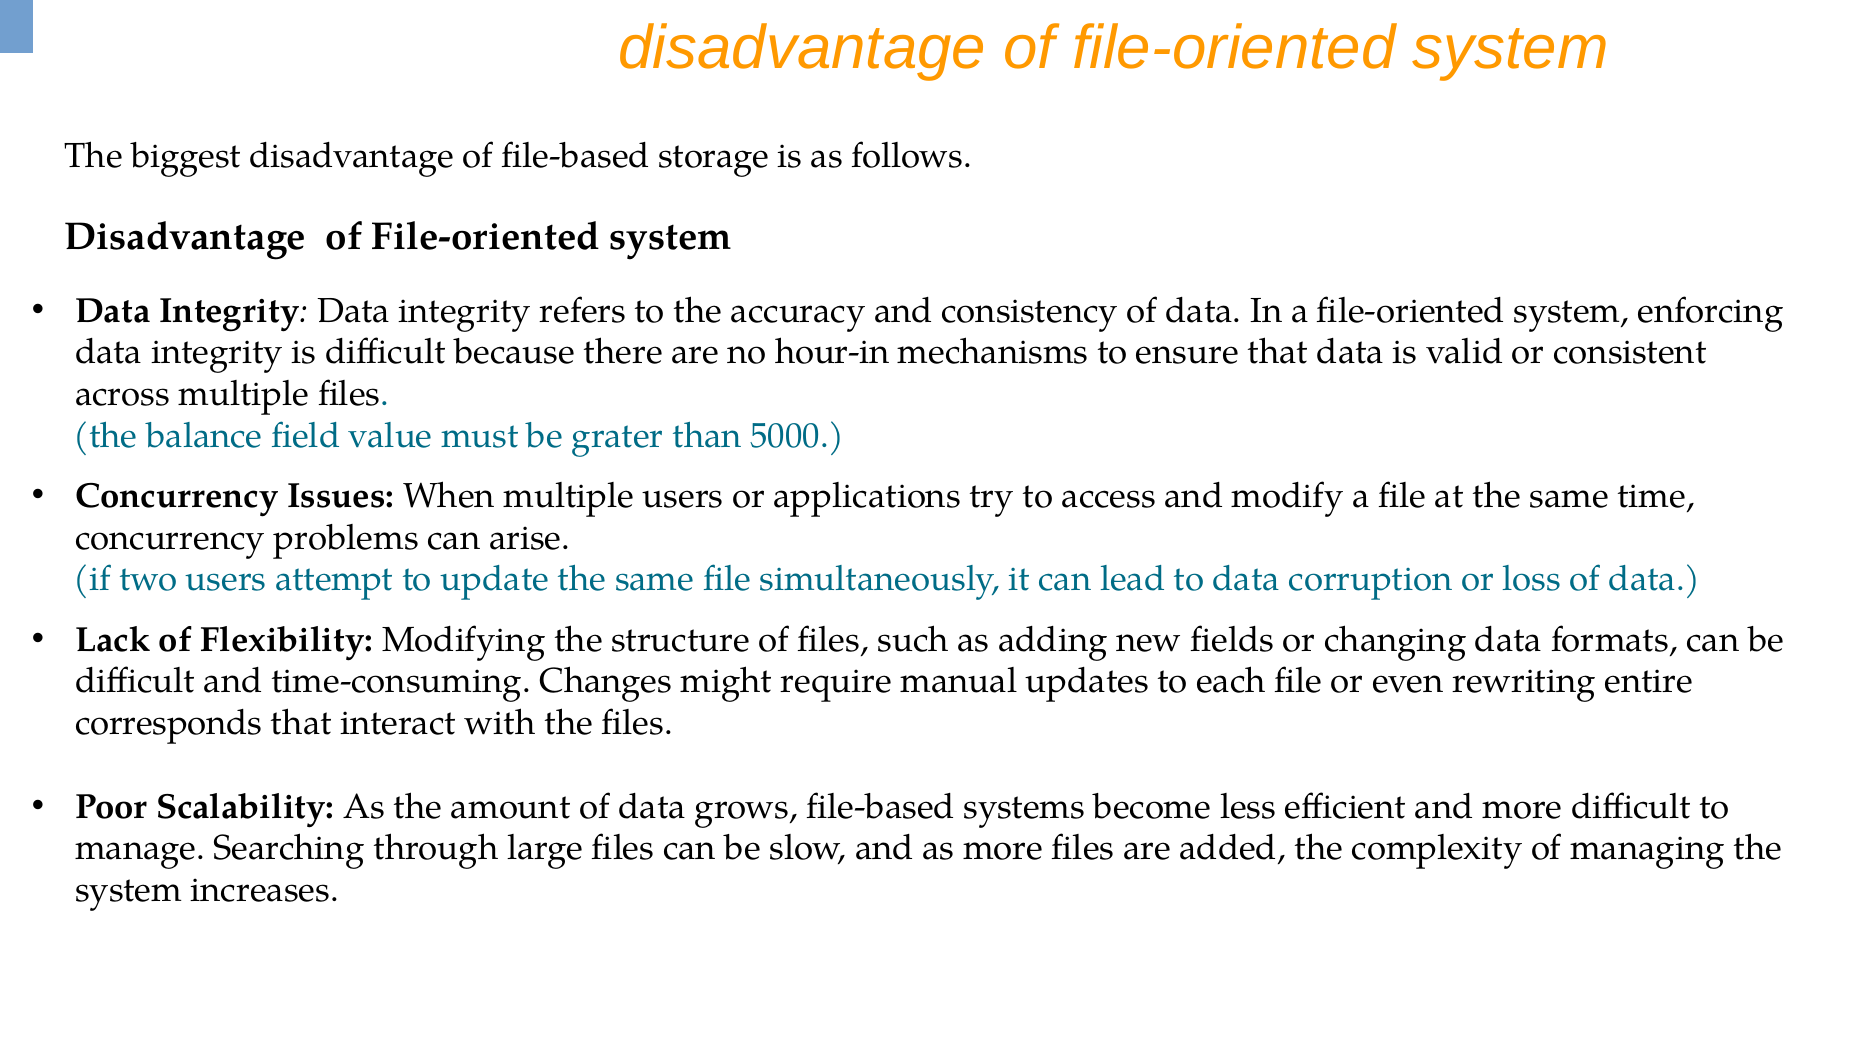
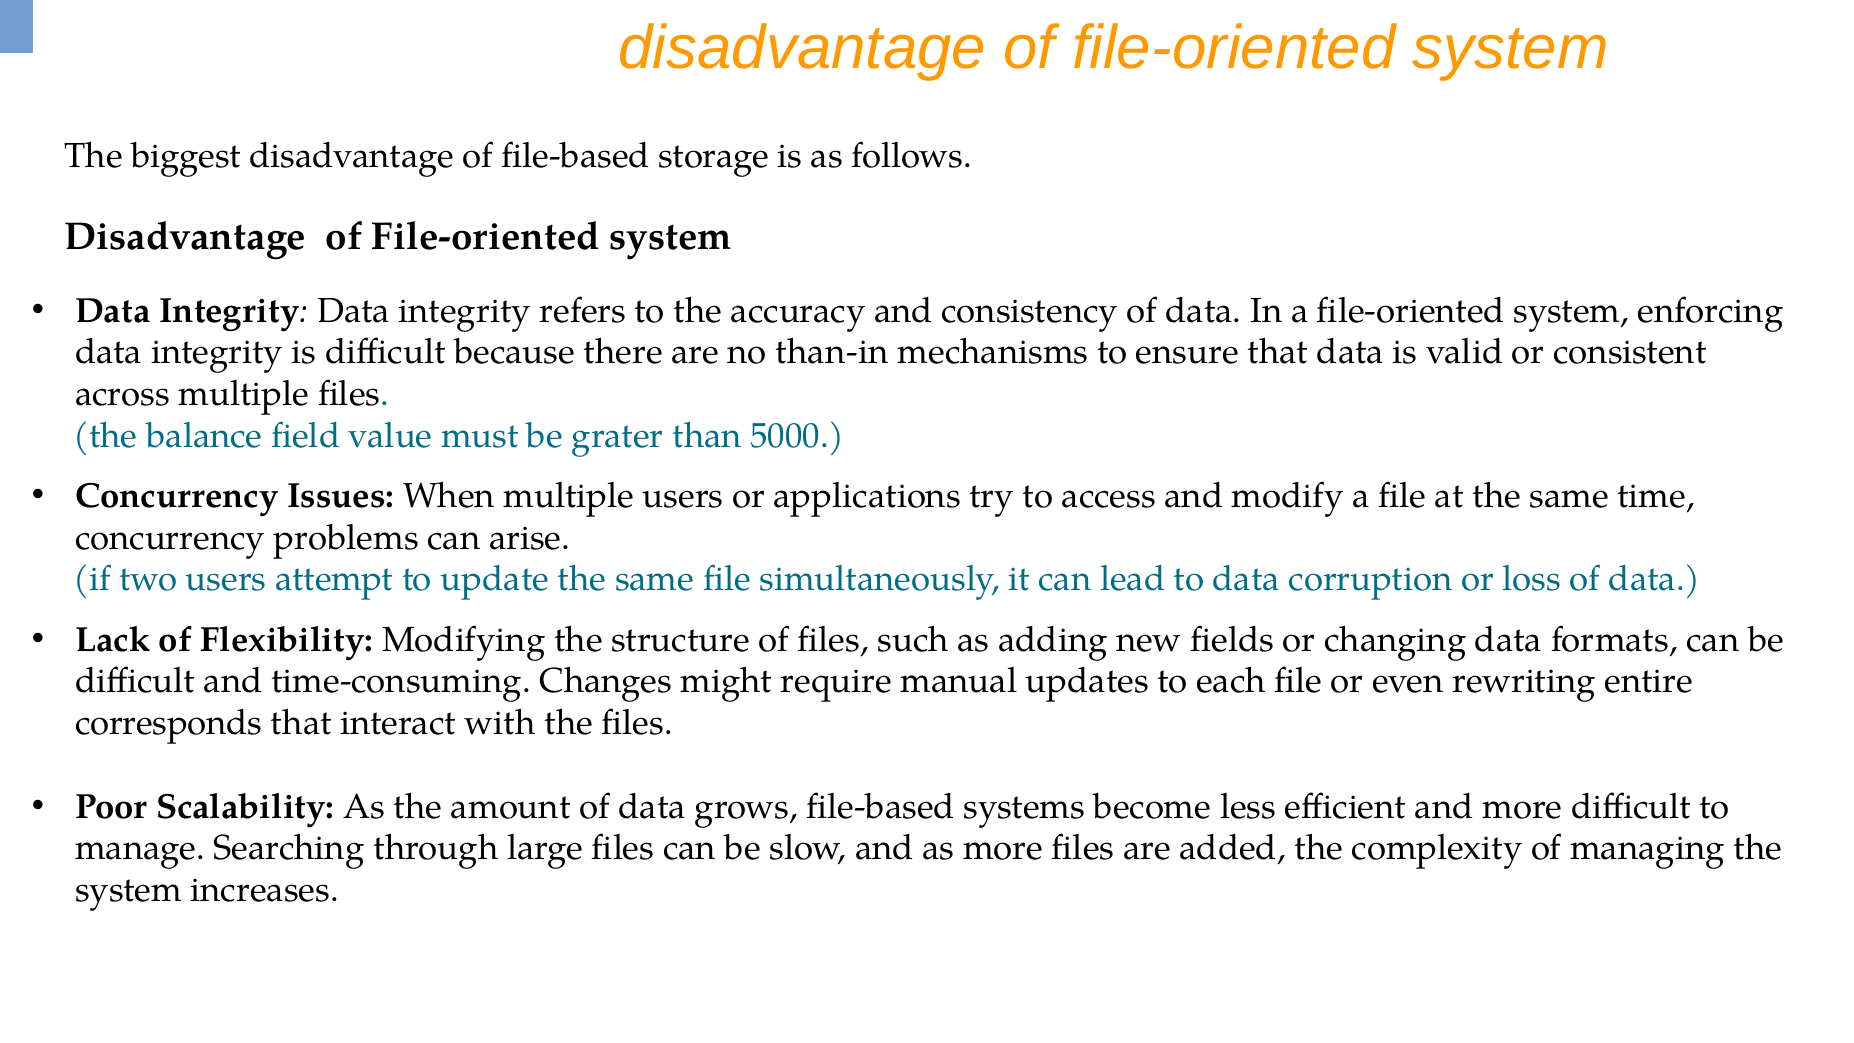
hour-in: hour-in -> than-in
